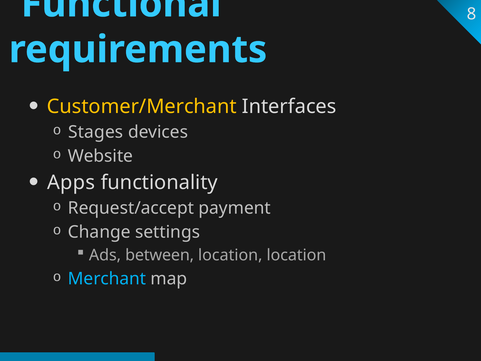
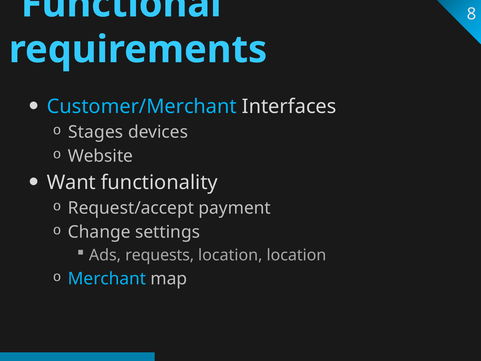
Customer/Merchant colour: yellow -> light blue
Apps: Apps -> Want
between: between -> requests
